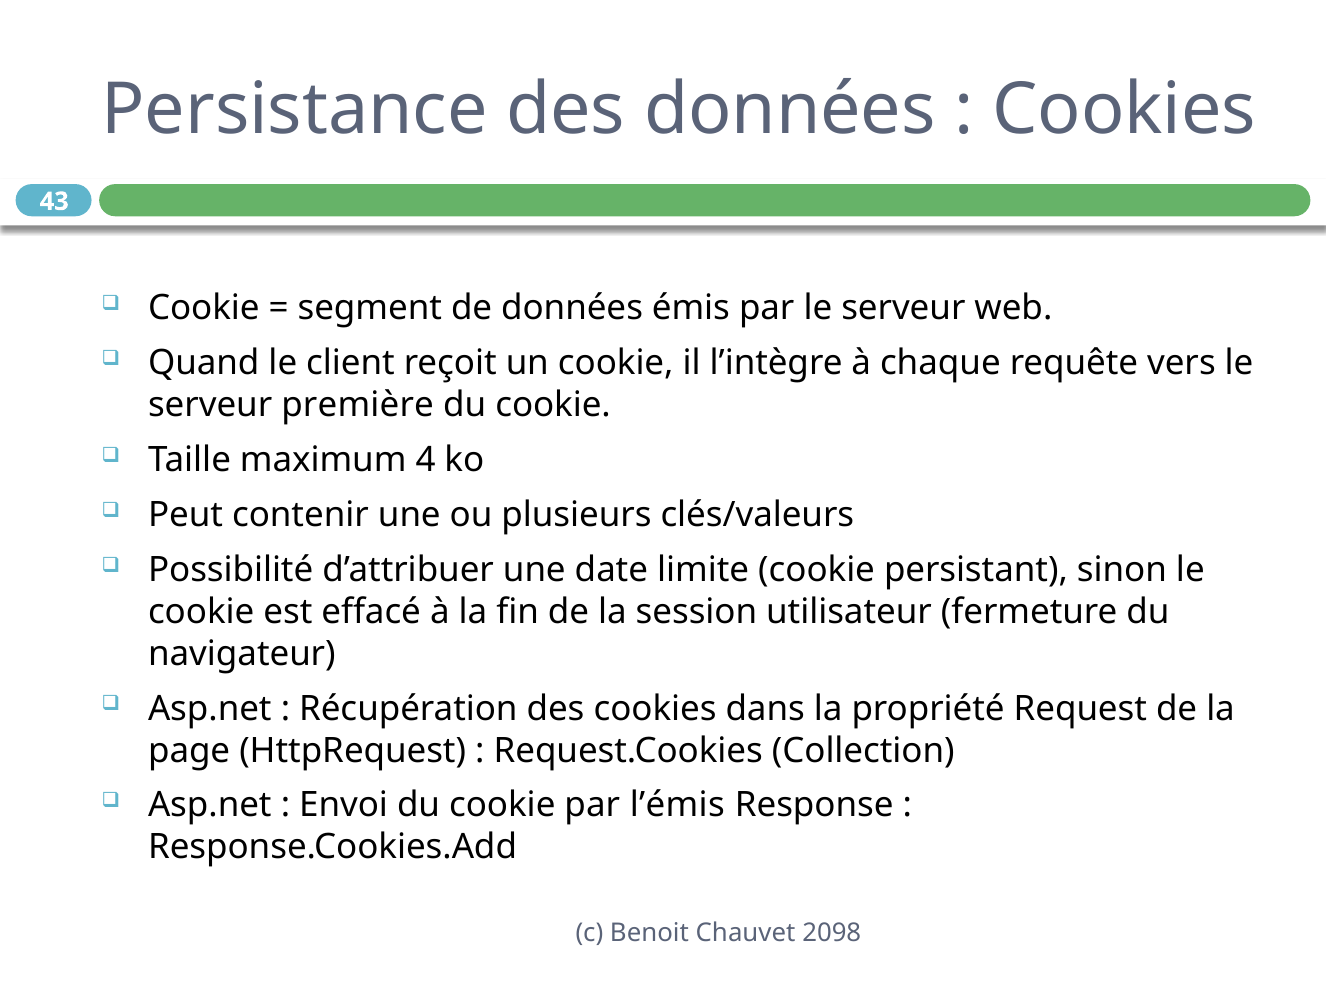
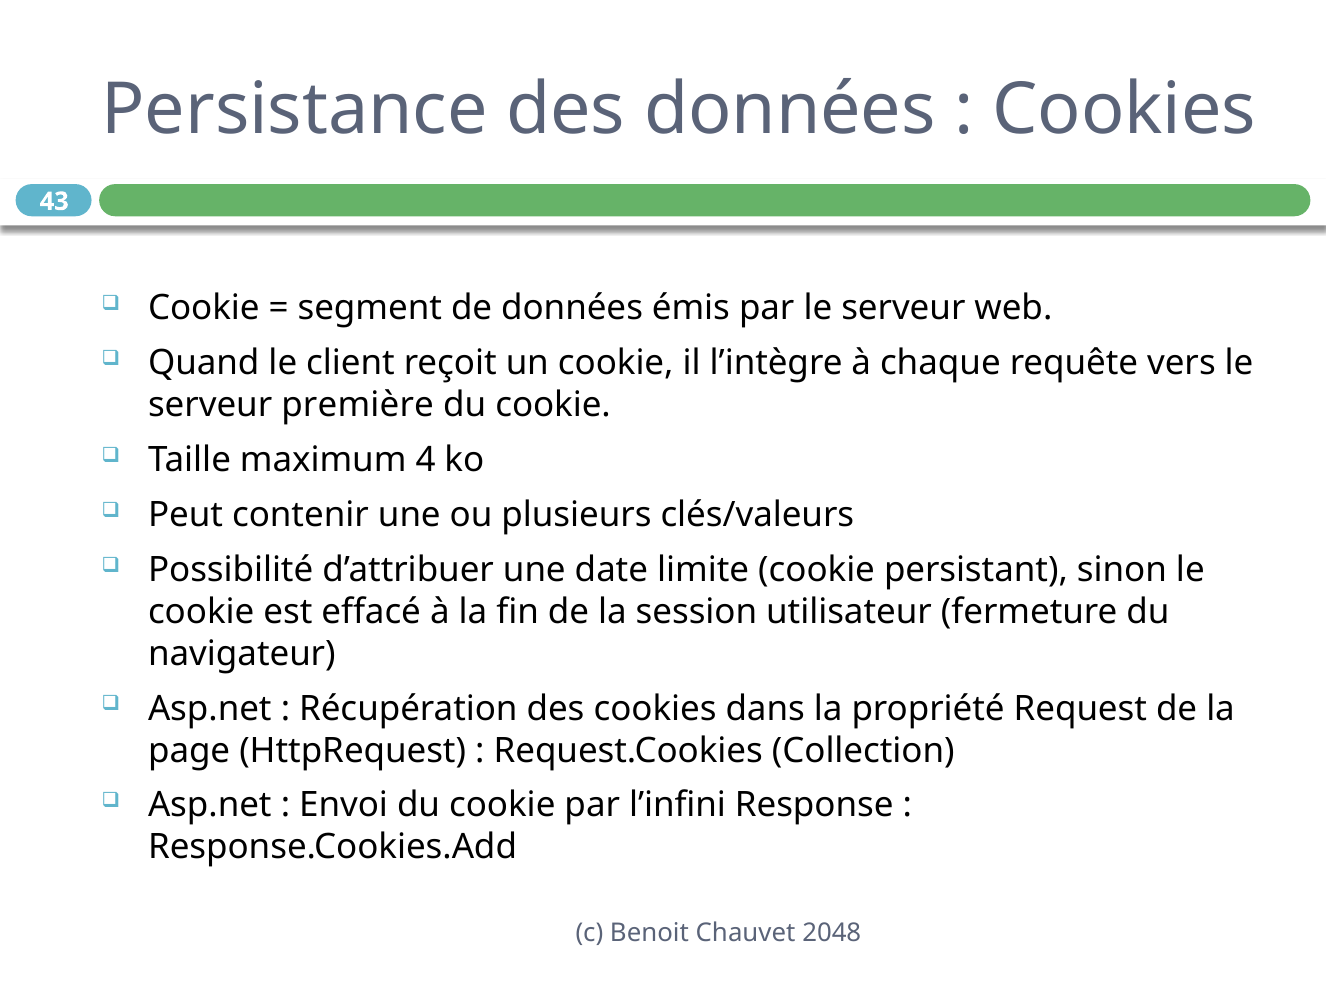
l’émis: l’émis -> l’infini
2098: 2098 -> 2048
